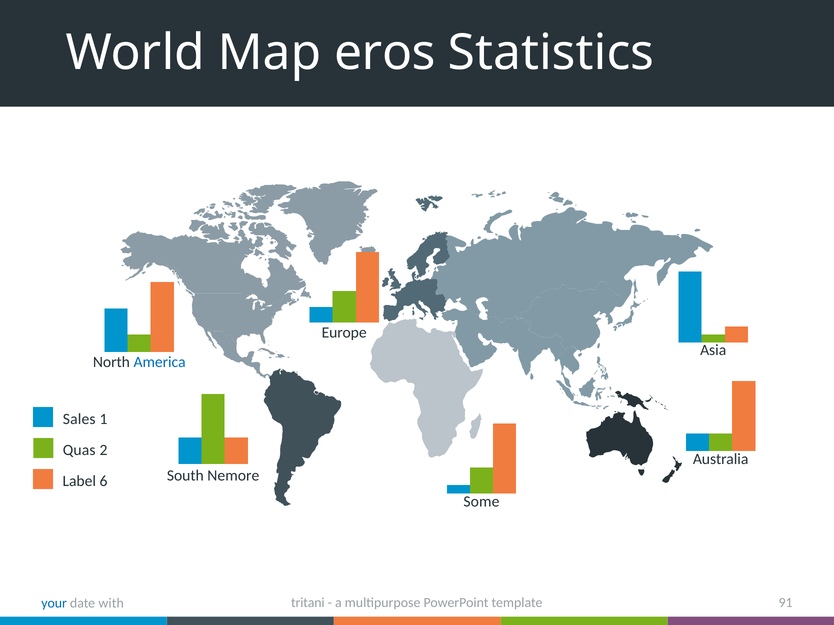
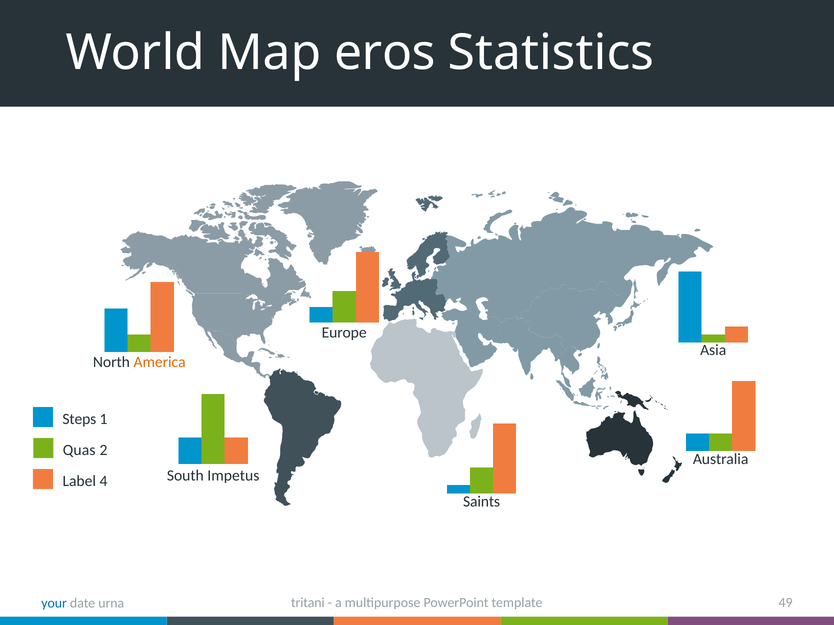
America colour: blue -> orange
Sales: Sales -> Steps
Nemore: Nemore -> Impetus
6: 6 -> 4
Some: Some -> Saints
91: 91 -> 49
with: with -> urna
